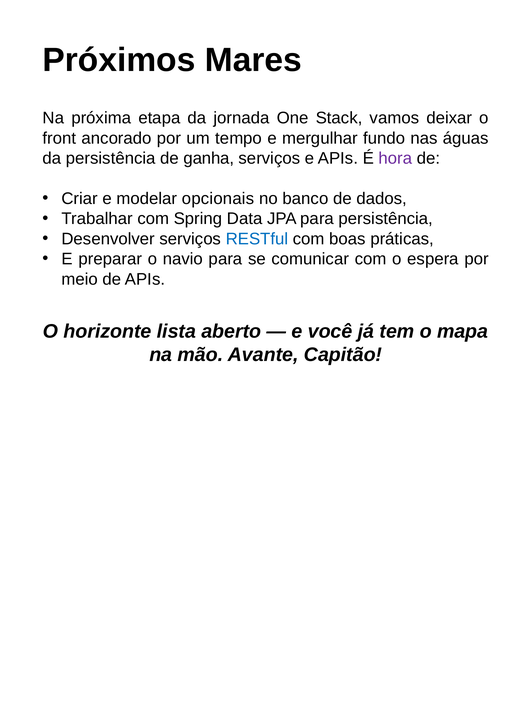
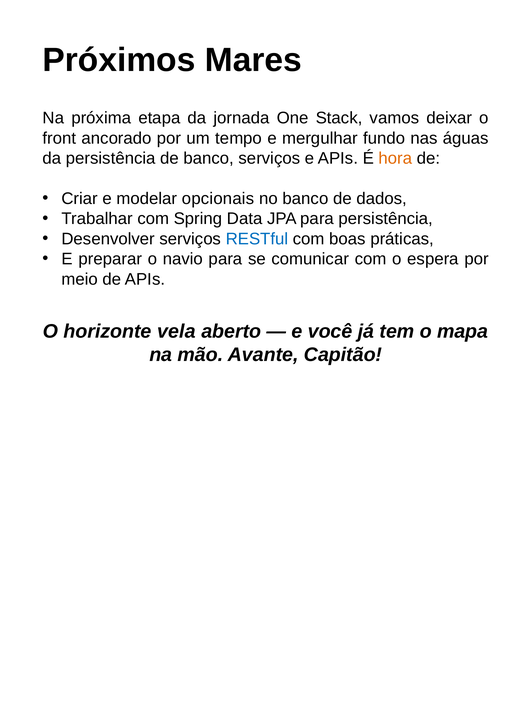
de ganha: ganha -> banco
hora colour: purple -> orange
lista: lista -> vela
